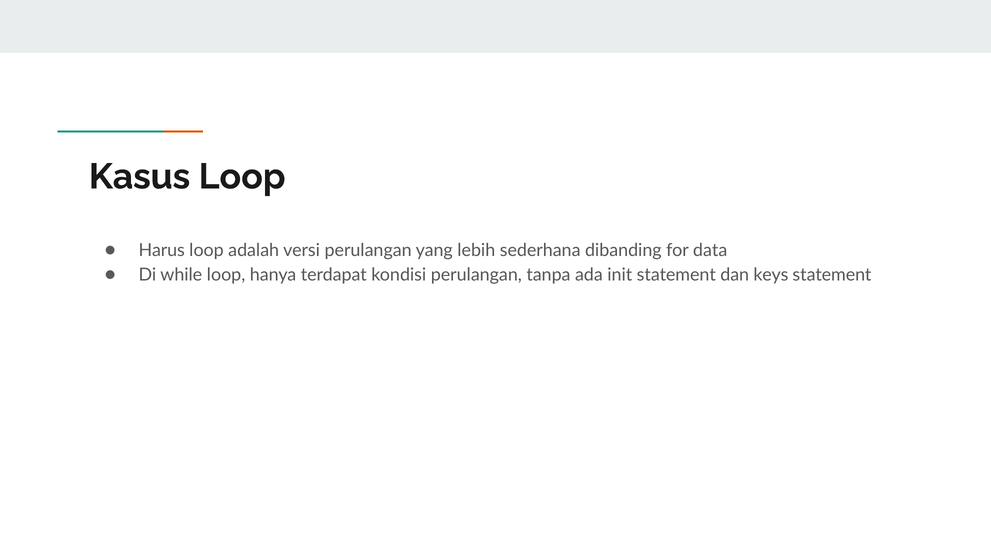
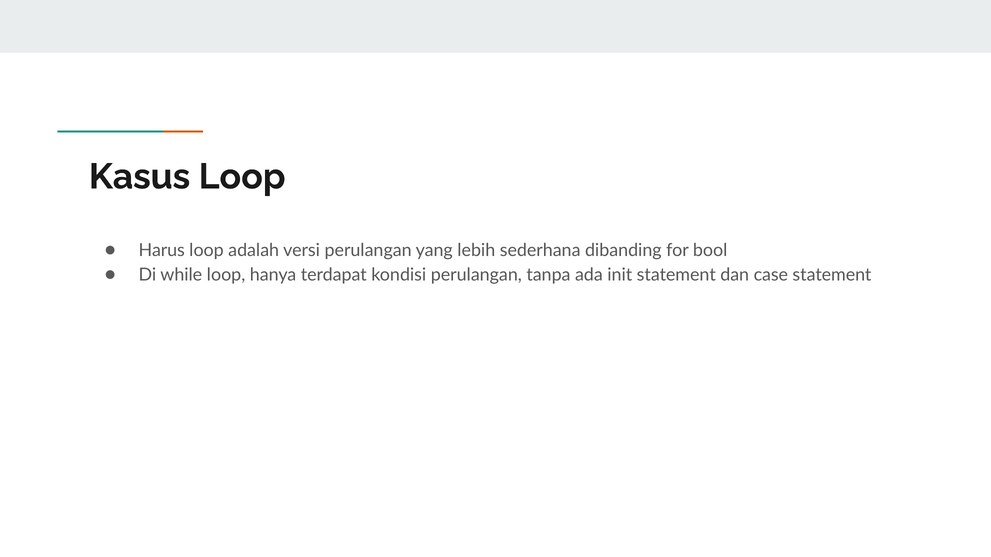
data: data -> bool
keys: keys -> case
